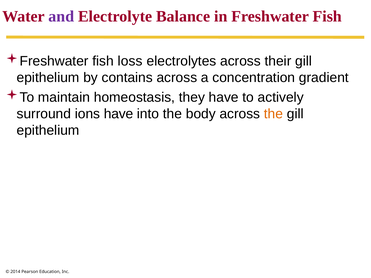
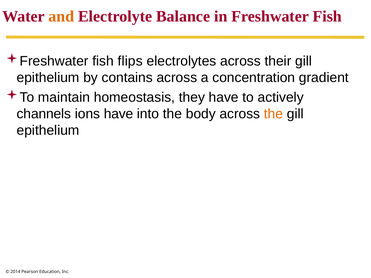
and colour: purple -> orange
loss: loss -> flips
surround: surround -> channels
